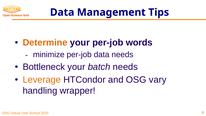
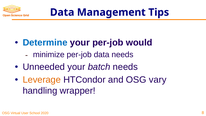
Determine colour: orange -> blue
words: words -> would
Bottleneck: Bottleneck -> Unneeded
